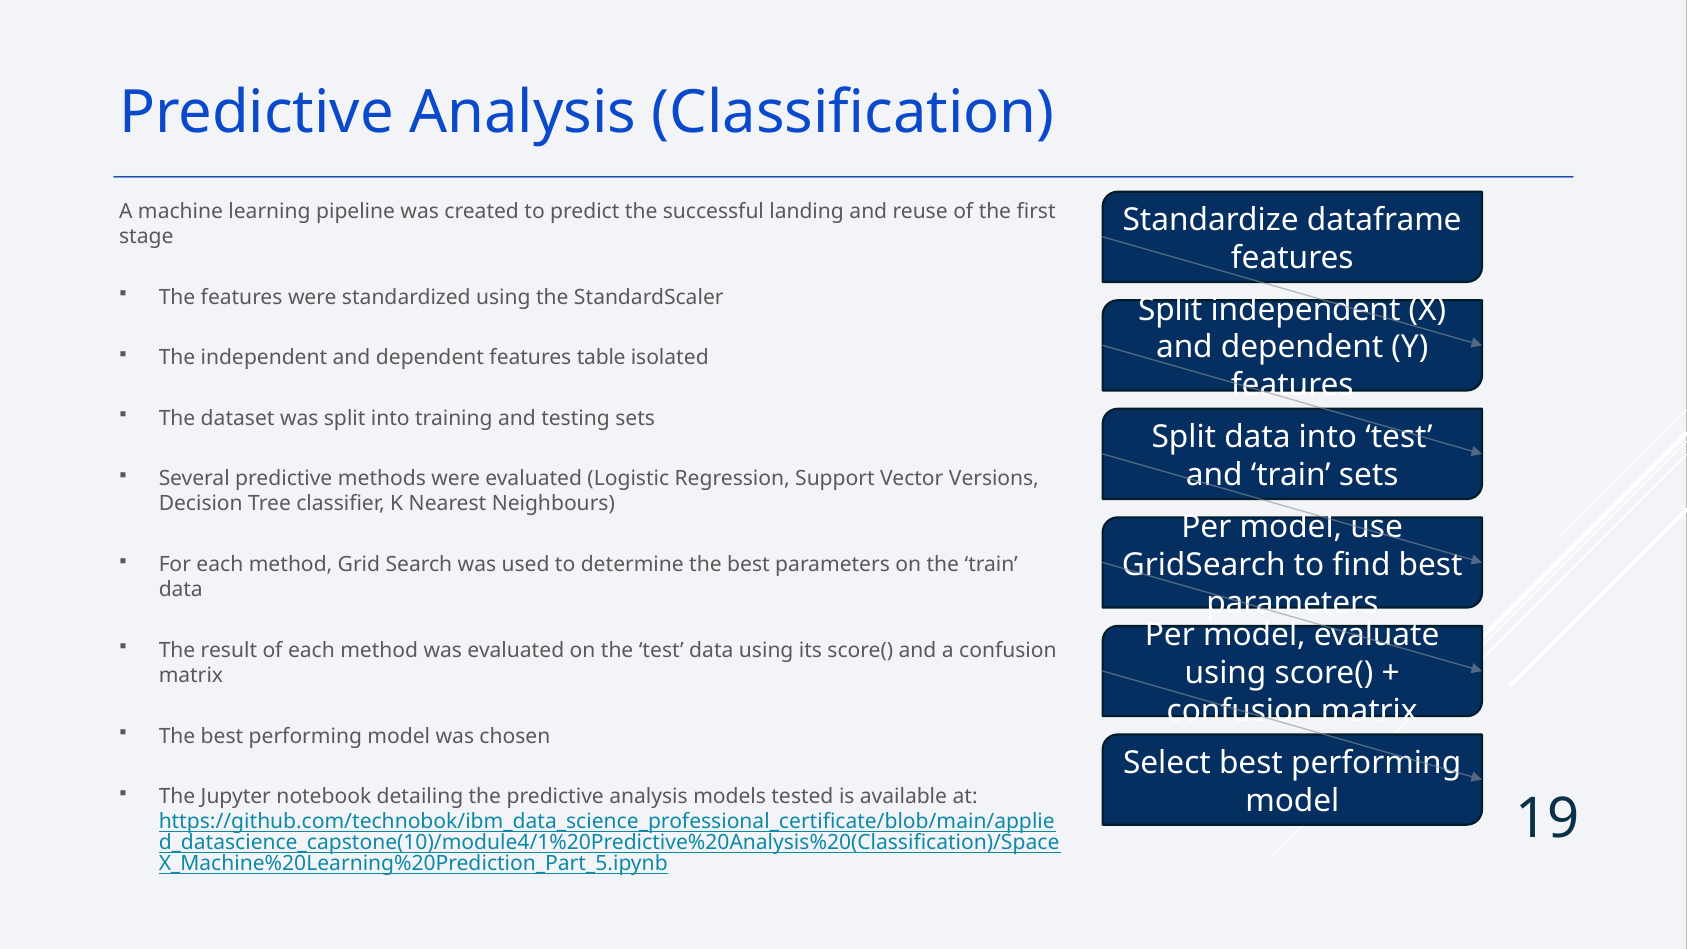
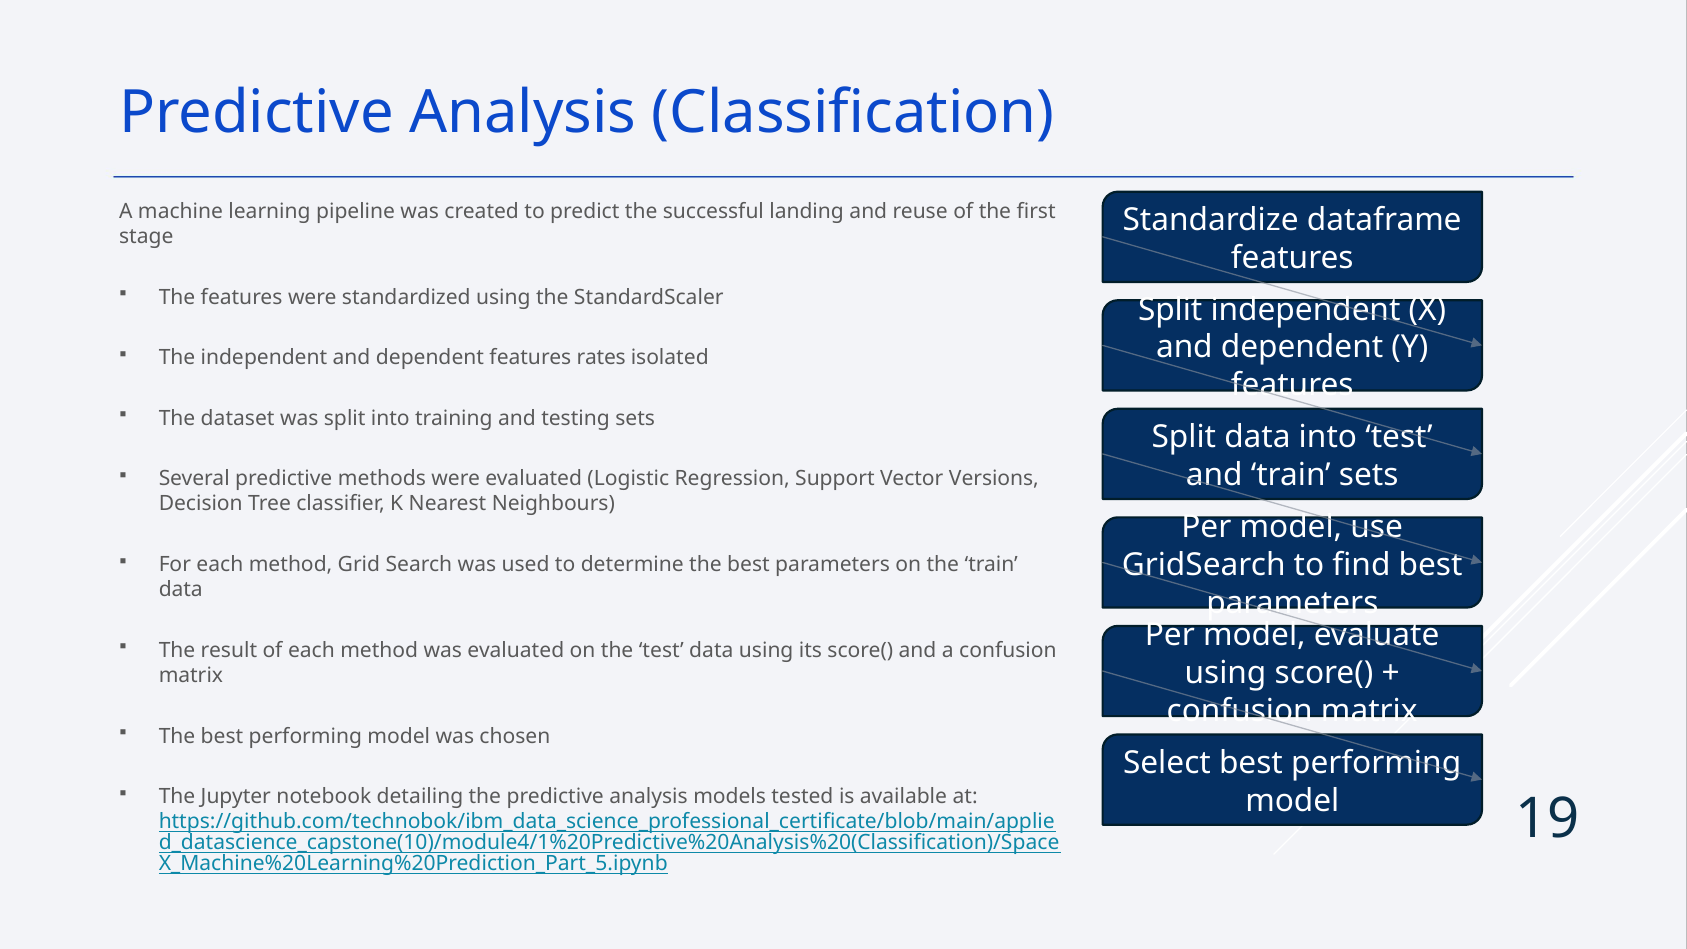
table: table -> rates
